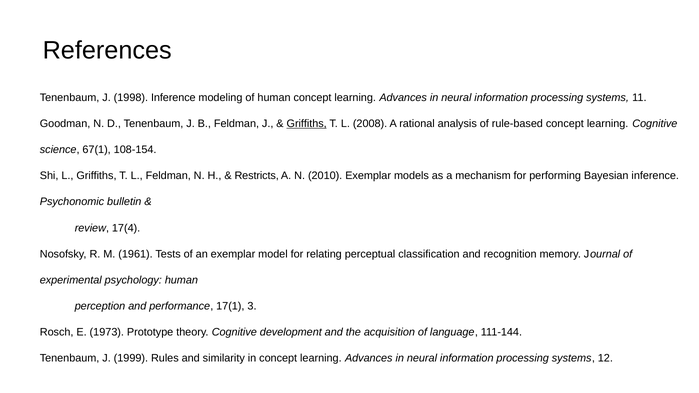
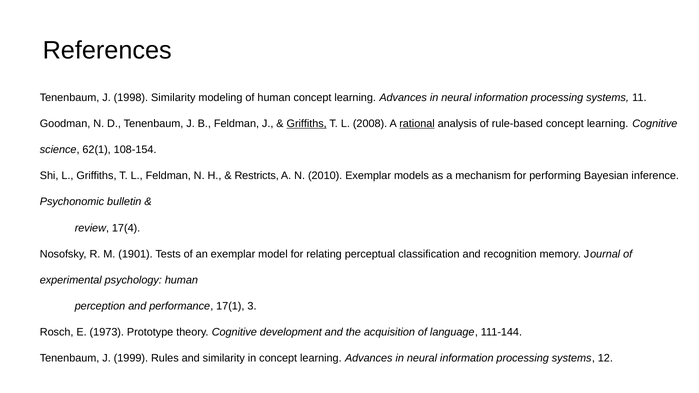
1998 Inference: Inference -> Similarity
rational underline: none -> present
67(1: 67(1 -> 62(1
1961: 1961 -> 1901
